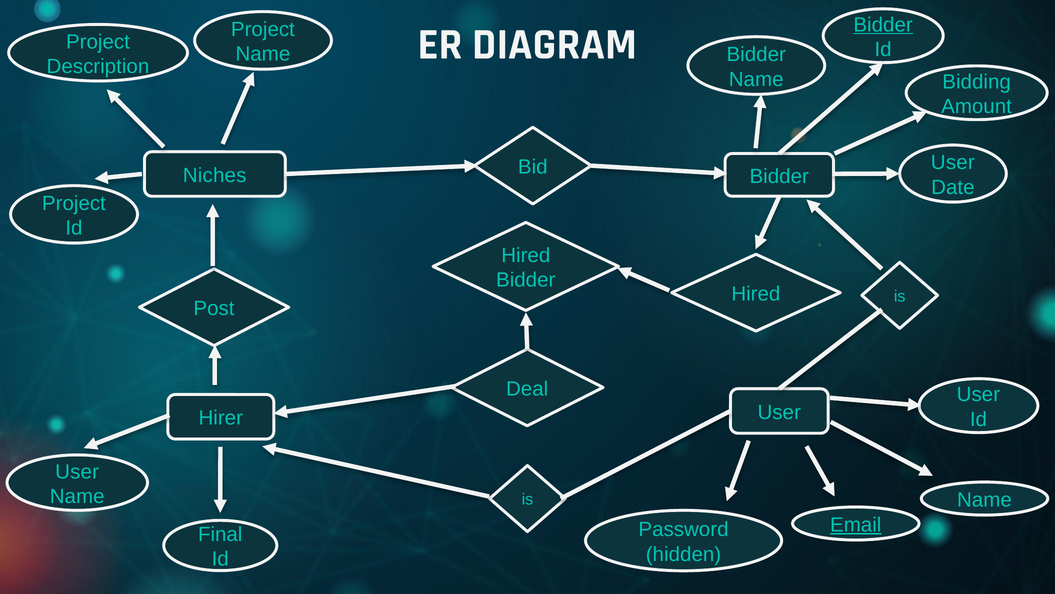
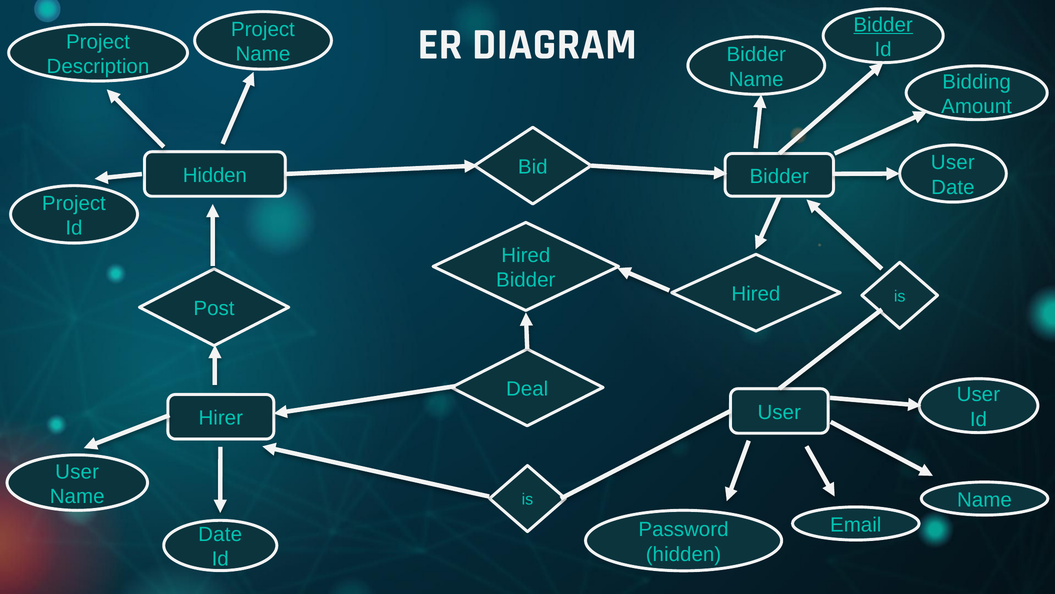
Niches at (215, 175): Niches -> Hidden
Email underline: present -> none
Final at (220, 534): Final -> Date
